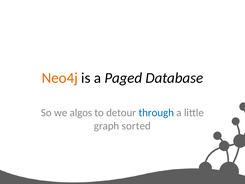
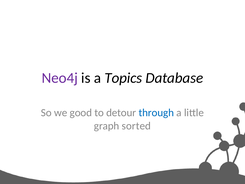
Neo4j colour: orange -> purple
Paged: Paged -> Topics
algos: algos -> good
